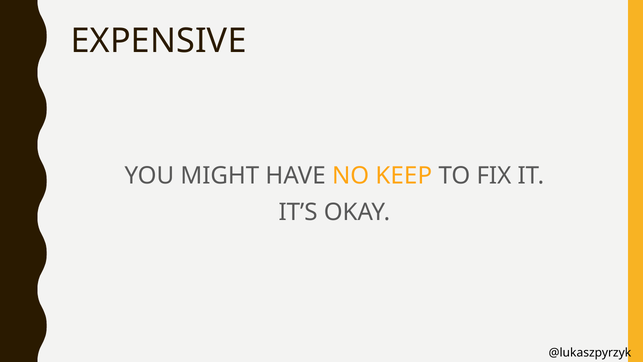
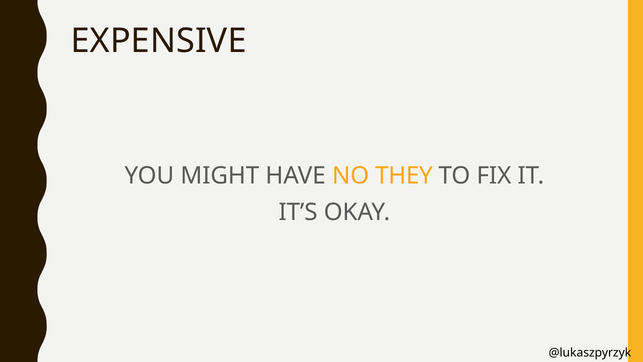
KEEP: KEEP -> THEY
